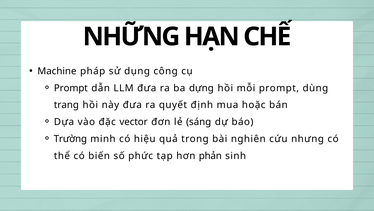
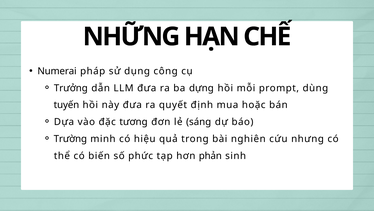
Machine: Machine -> Numerai
Prompt at (71, 88): Prompt -> Trưởng
trang: trang -> tuyến
vector: vector -> tương
